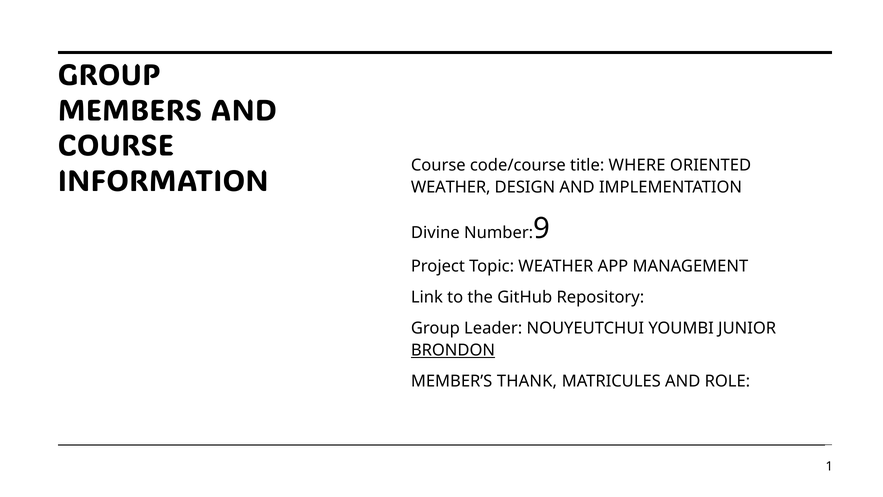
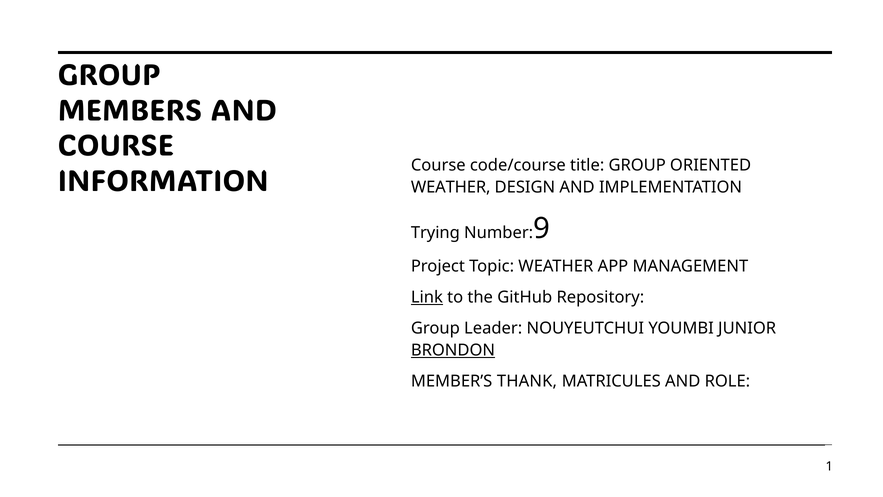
title WHERE: WHERE -> GROUP
Divine: Divine -> Trying
Link underline: none -> present
